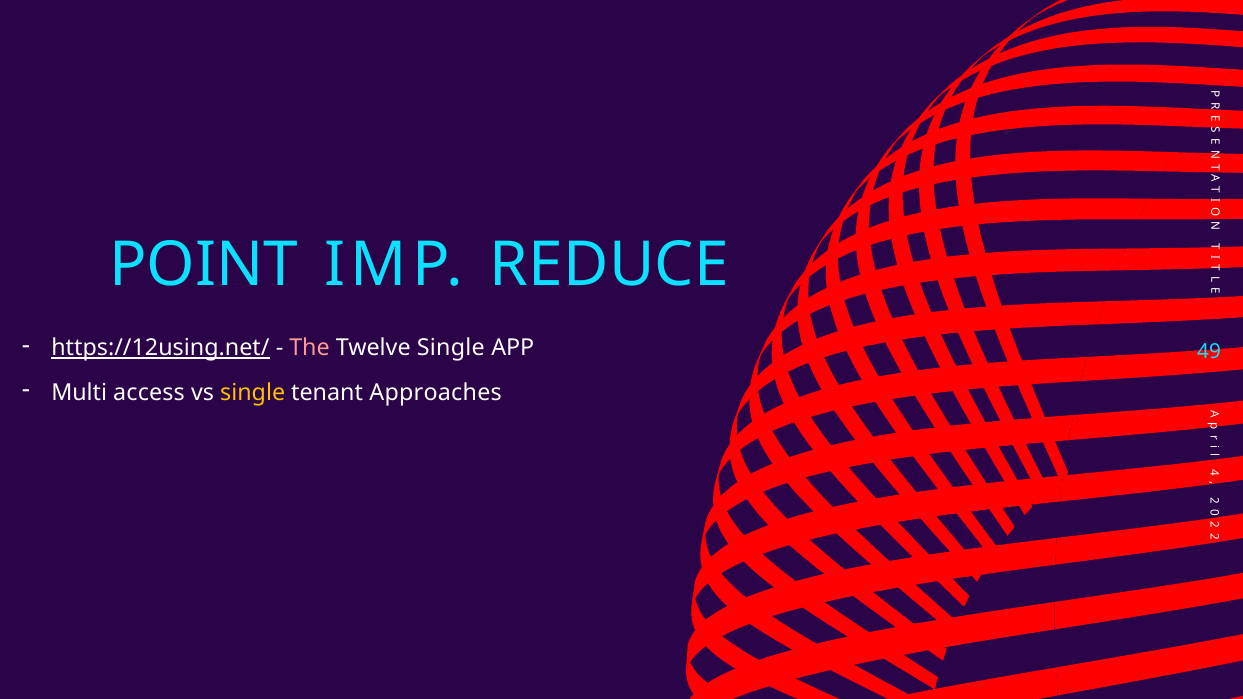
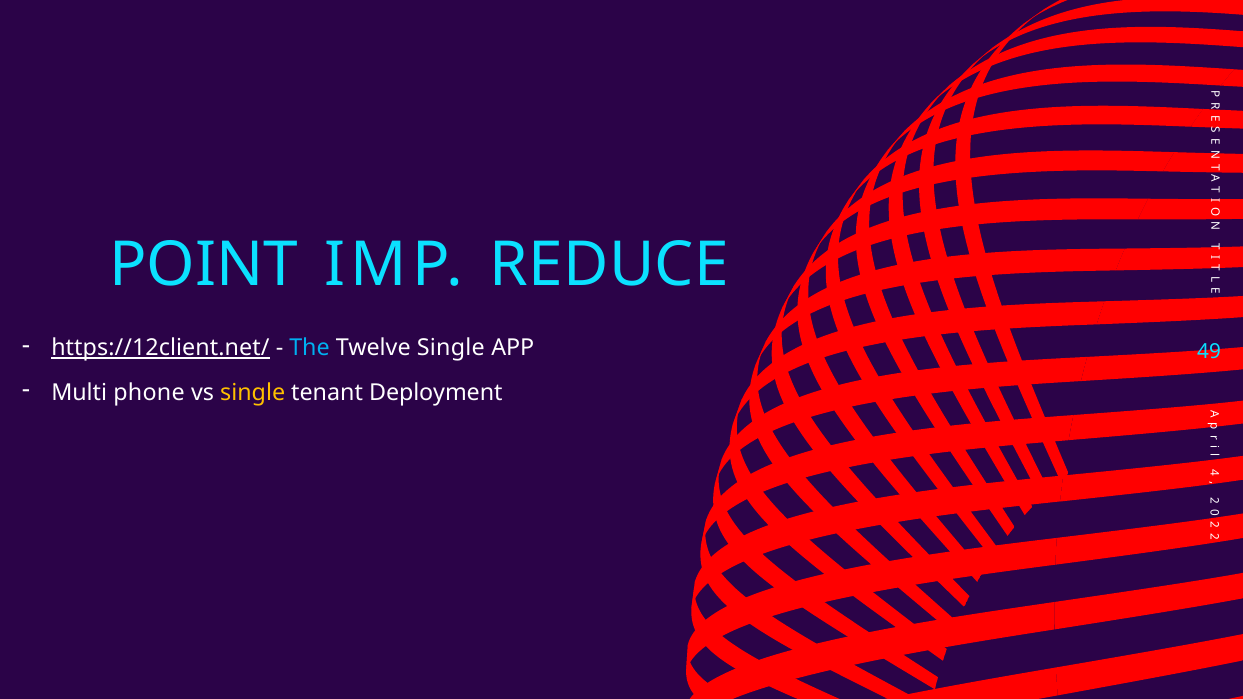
https://12using.net/: https://12using.net/ -> https://12client.net/
The colour: pink -> light blue
access: access -> phone
Approaches: Approaches -> Deployment
